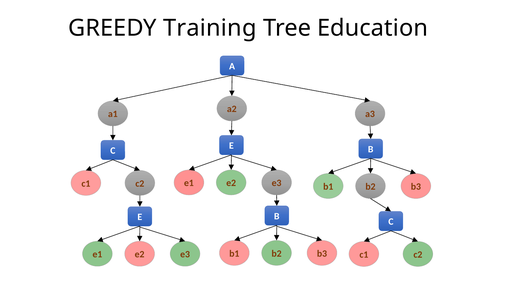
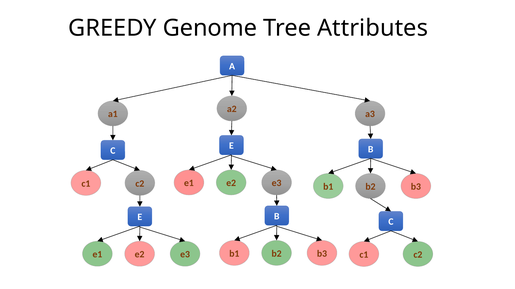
Training: Training -> Genome
Education: Education -> Attributes
